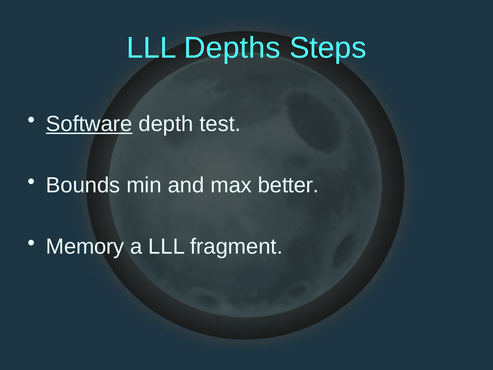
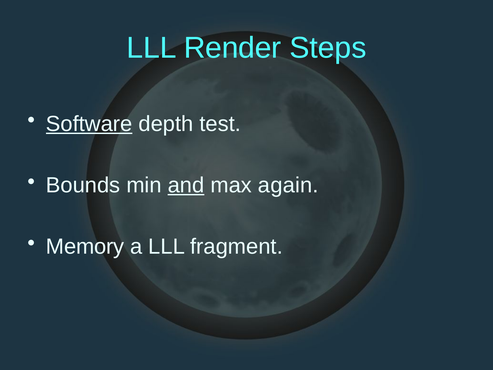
Depths: Depths -> Render
and underline: none -> present
better: better -> again
